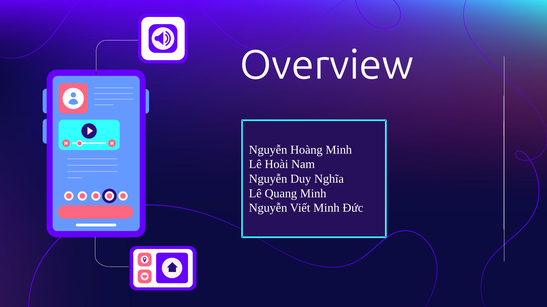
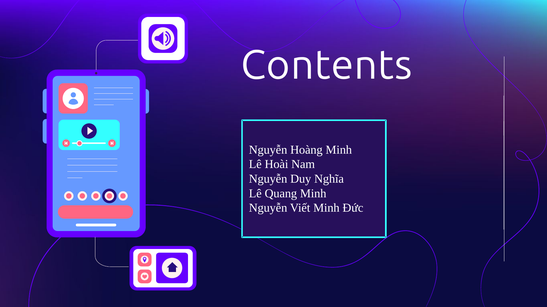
Overview: Overview -> Contents
